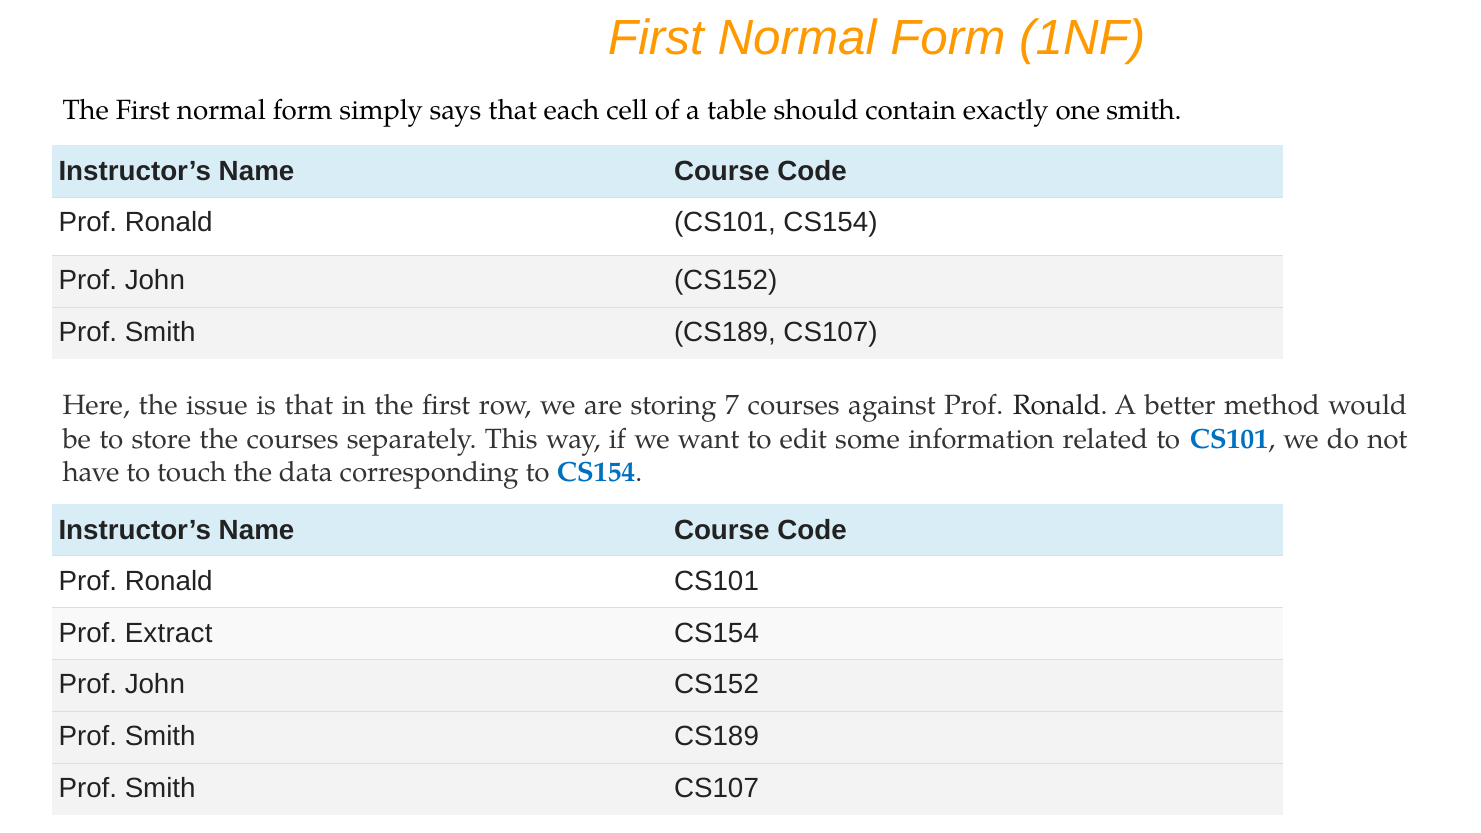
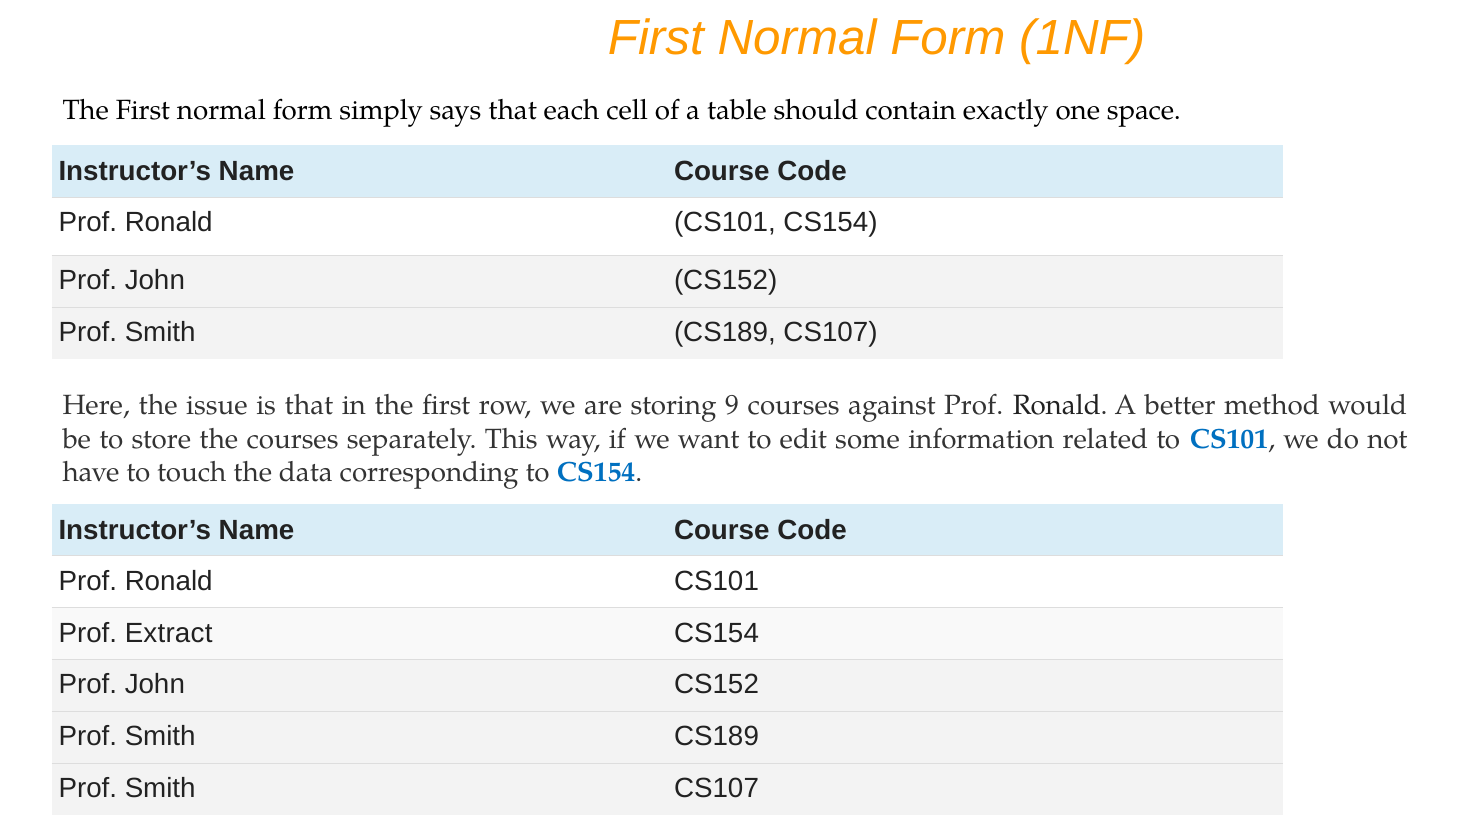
one smith: smith -> space
7: 7 -> 9
